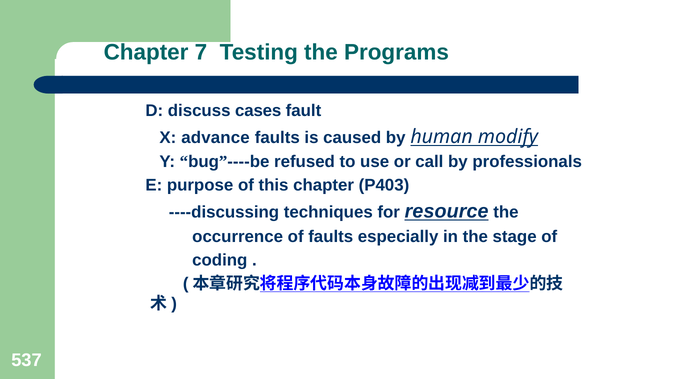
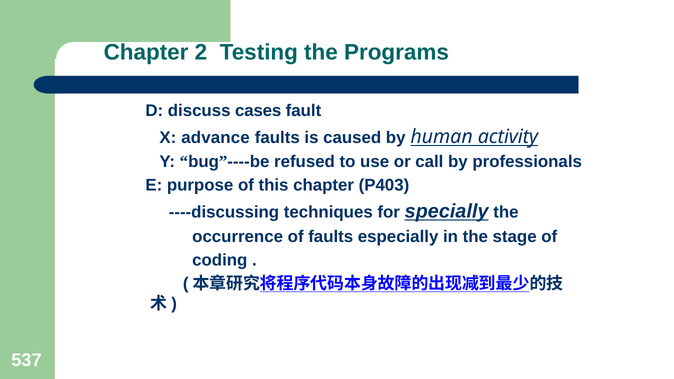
7: 7 -> 2
modify: modify -> activity
resource: resource -> specially
